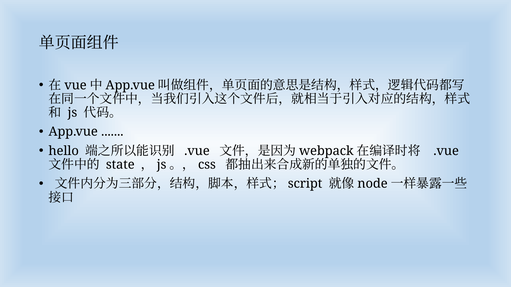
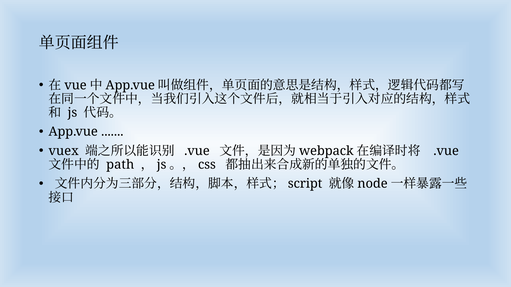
hello: hello -> vuex
state: state -> path
